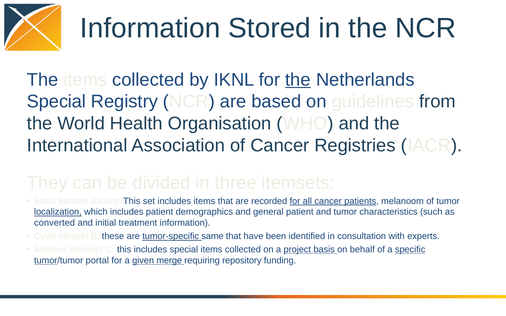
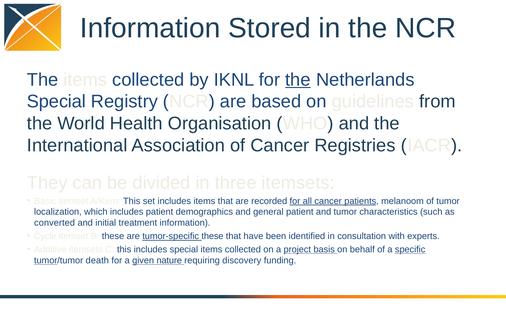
localization underline: present -> none
tumor-specific same: same -> these
portal: portal -> death
merge: merge -> nature
repository: repository -> discovery
